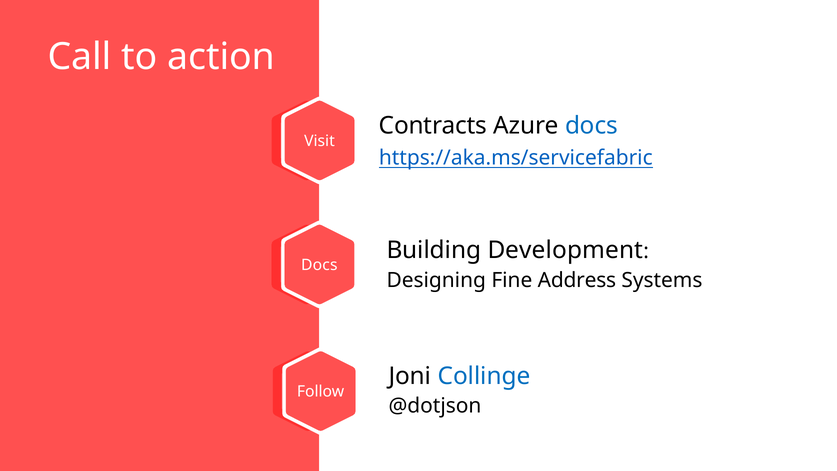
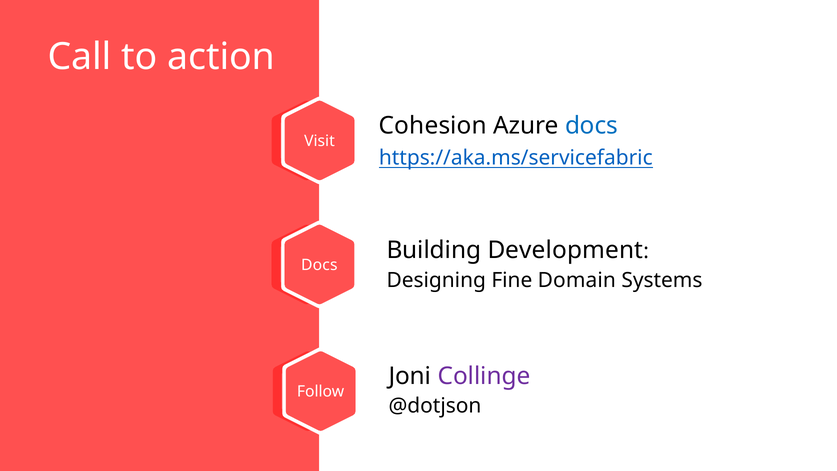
Contracts: Contracts -> Cohesion
Address: Address -> Domain
Collinge colour: blue -> purple
